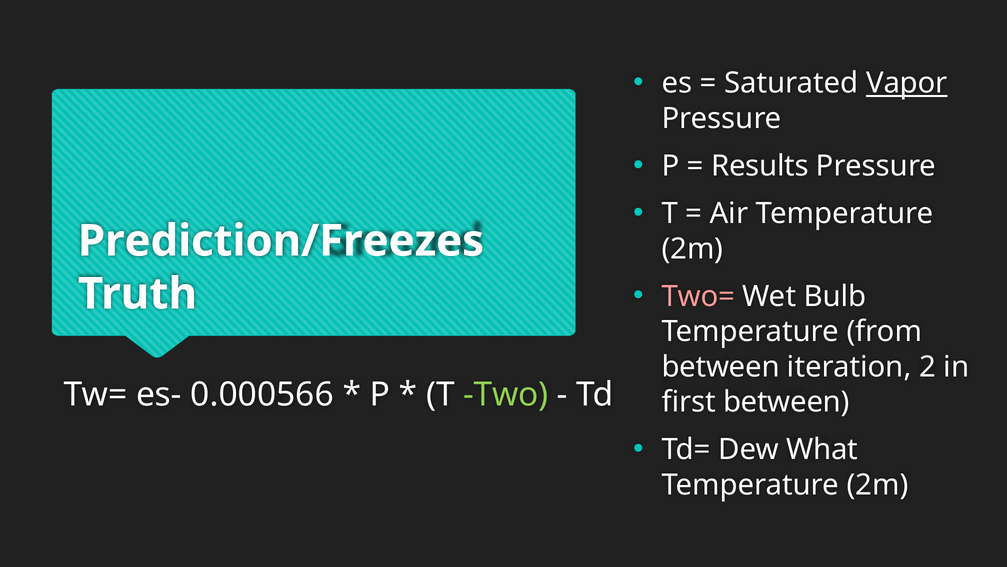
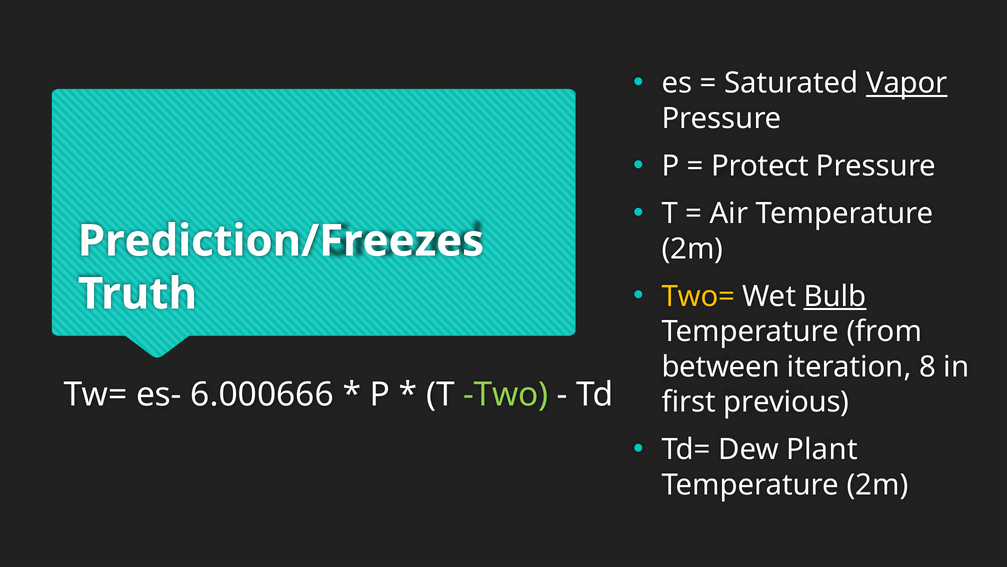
Results: Results -> Protect
Two= colour: pink -> yellow
Bulb underline: none -> present
2: 2 -> 8
0.000566: 0.000566 -> 6.000666
first between: between -> previous
What: What -> Plant
